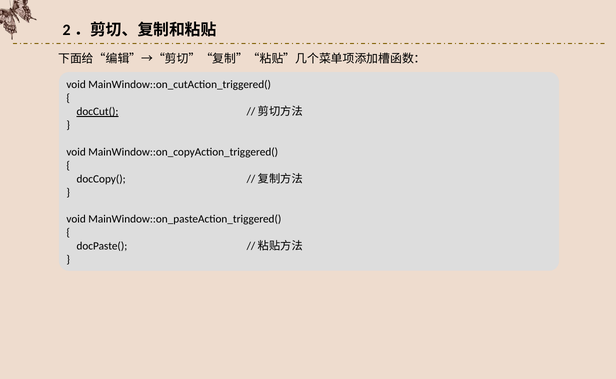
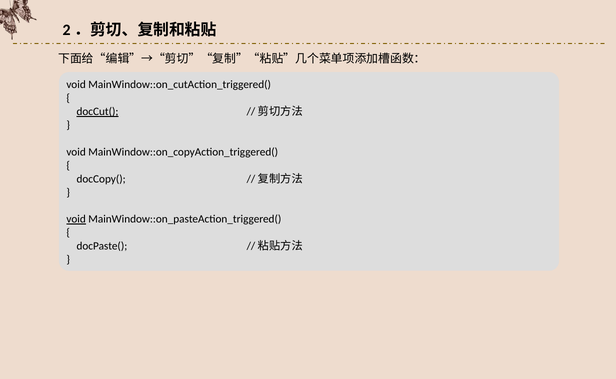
void at (76, 219) underline: none -> present
